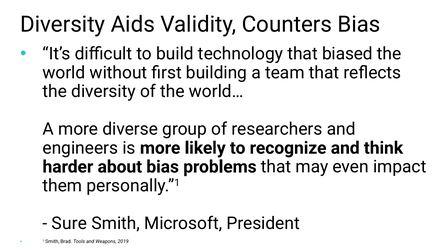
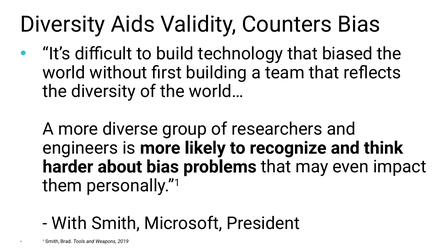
Sure: Sure -> With
